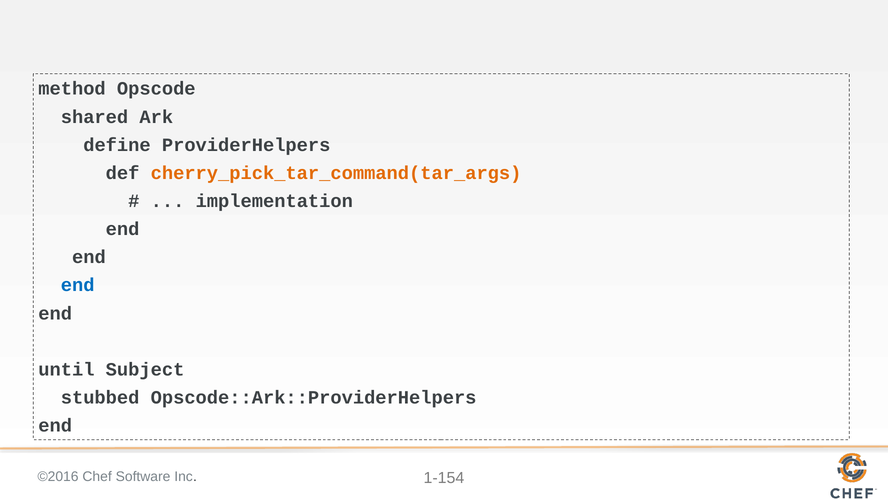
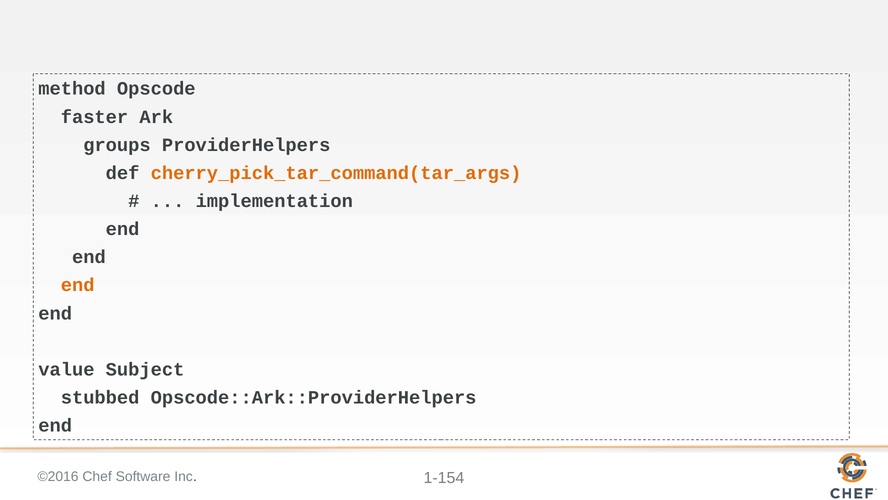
shared: shared -> faster
define: define -> groups
end at (78, 285) colour: blue -> orange
until: until -> value
